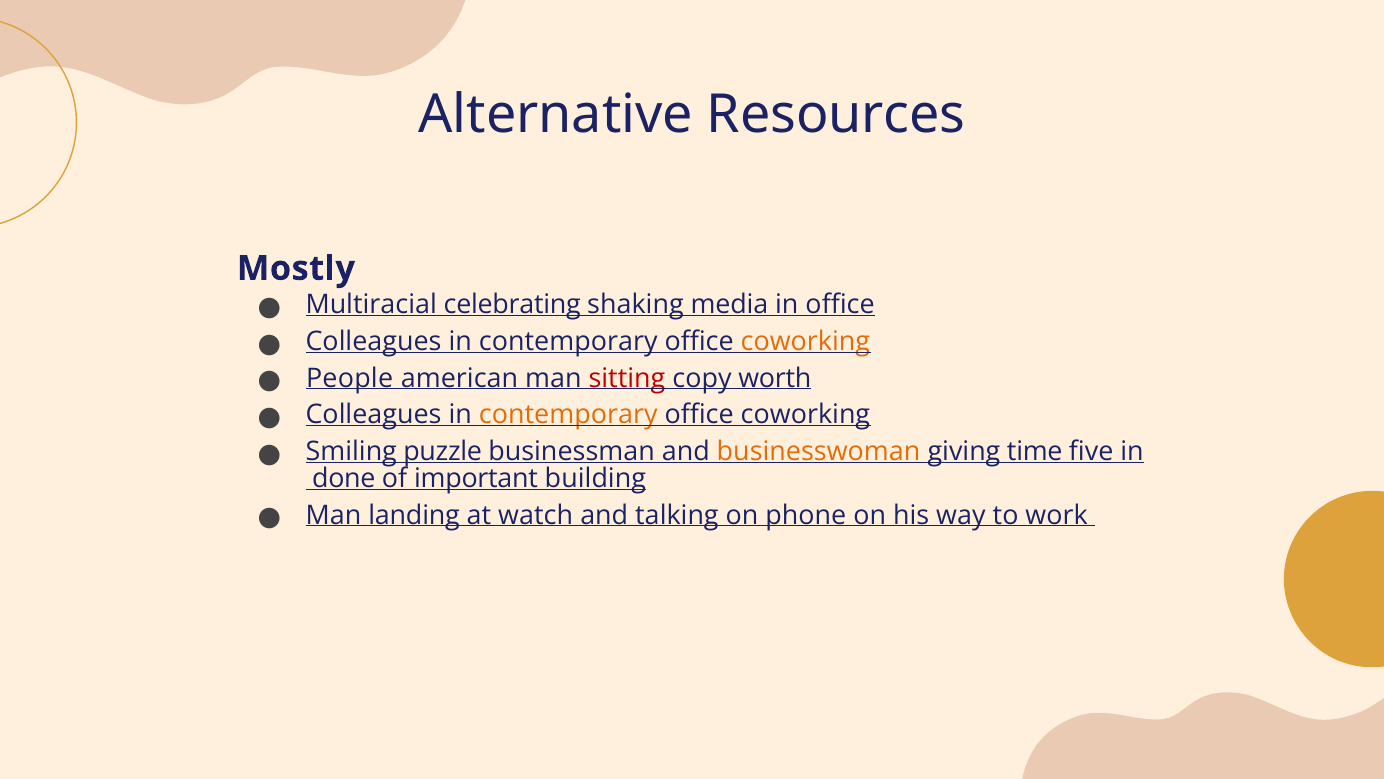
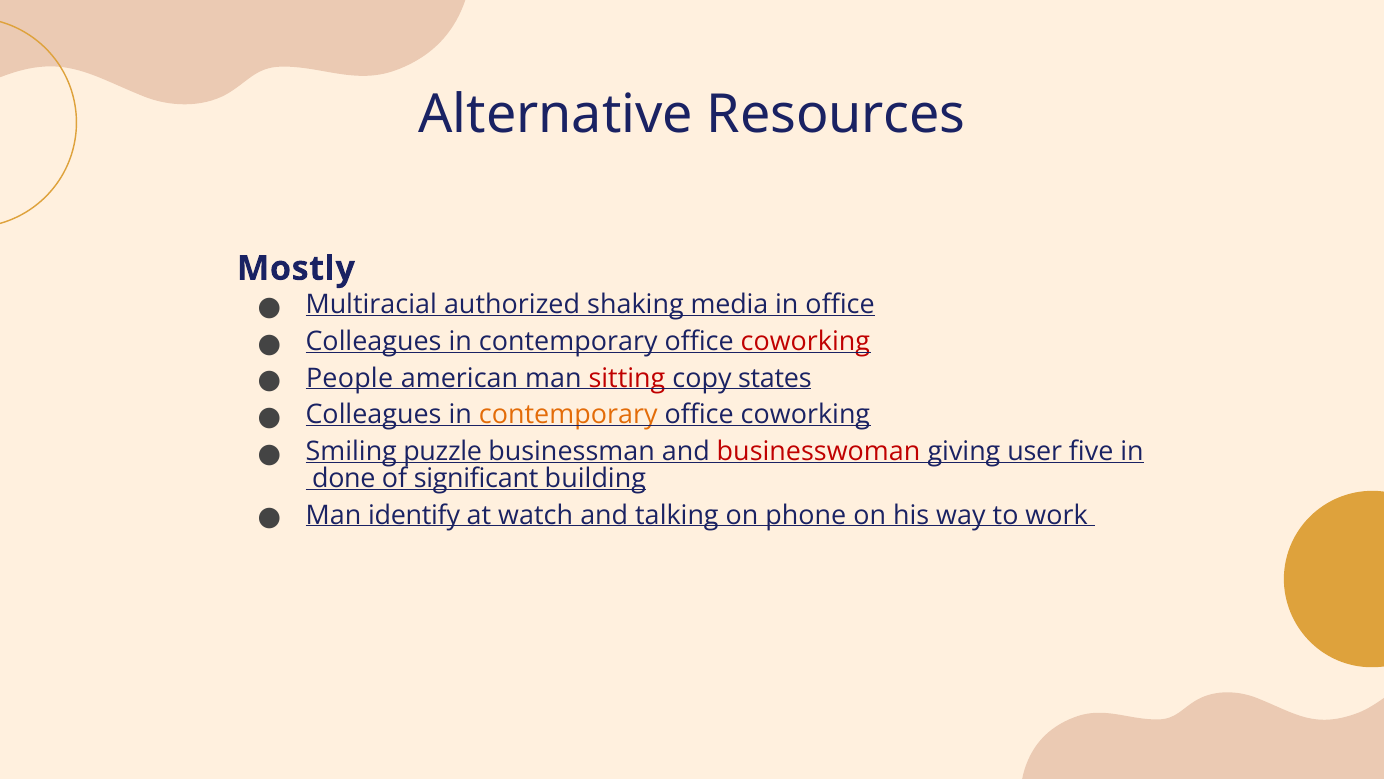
celebrating: celebrating -> authorized
coworking at (805, 341) colour: orange -> red
worth: worth -> states
businesswoman colour: orange -> red
time: time -> user
important: important -> significant
landing: landing -> identify
